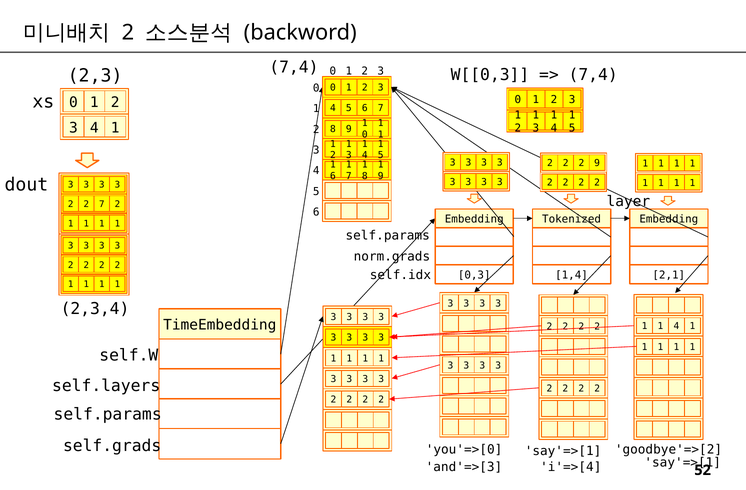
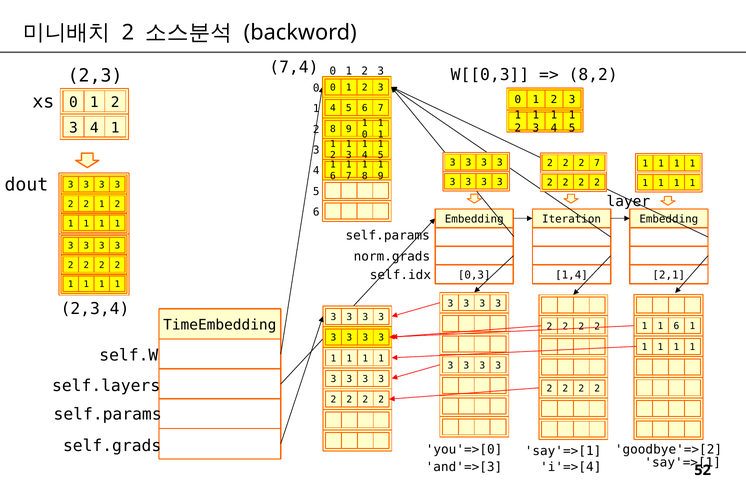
7,4 at (593, 75): 7,4 -> 8,2
2 9: 9 -> 7
7 at (102, 204): 7 -> 1
Tokenized: Tokenized -> Iteration
1 1 4: 4 -> 6
